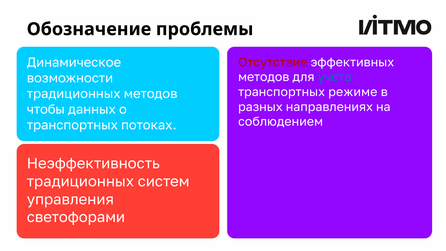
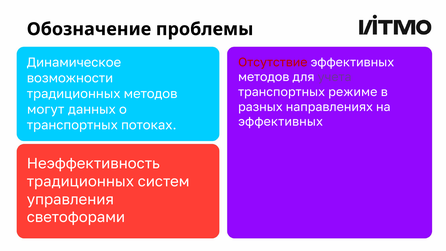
учета colour: blue -> purple
чтобы: чтобы -> могут
соблюдением at (281, 122): соблюдением -> эффективных
